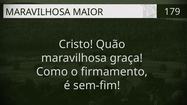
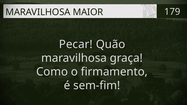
Cristo: Cristo -> Pecar
